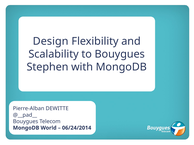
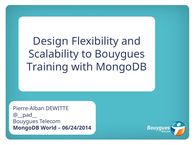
Stephen: Stephen -> Training
